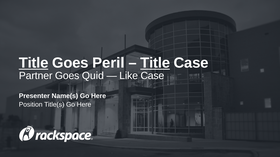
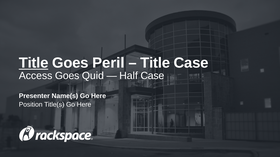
Title at (155, 63) underline: present -> none
Partner: Partner -> Access
Like: Like -> Half
